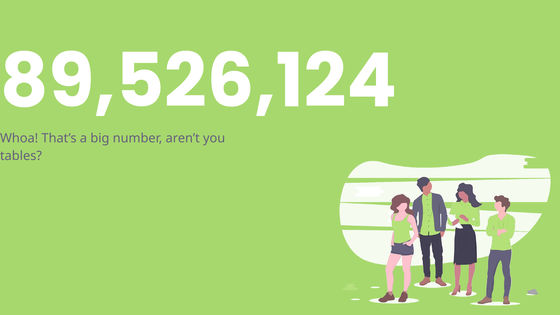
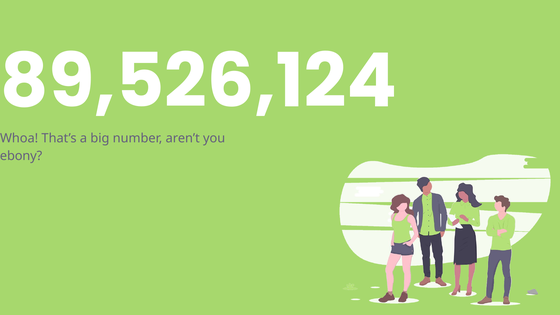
tables: tables -> ebony
